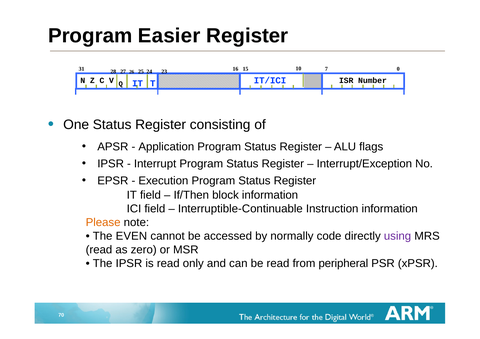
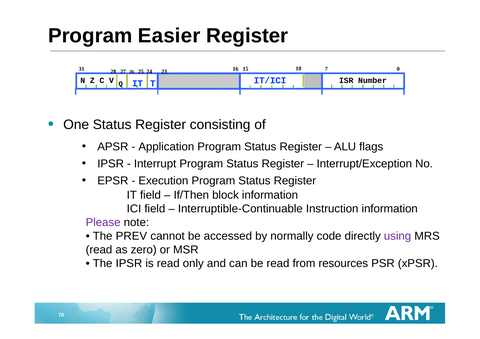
Please colour: orange -> purple
EVEN: EVEN -> PREV
peripheral: peripheral -> resources
